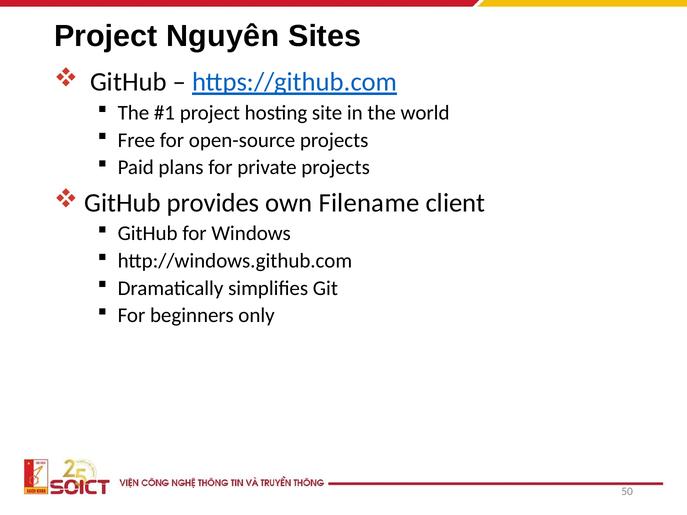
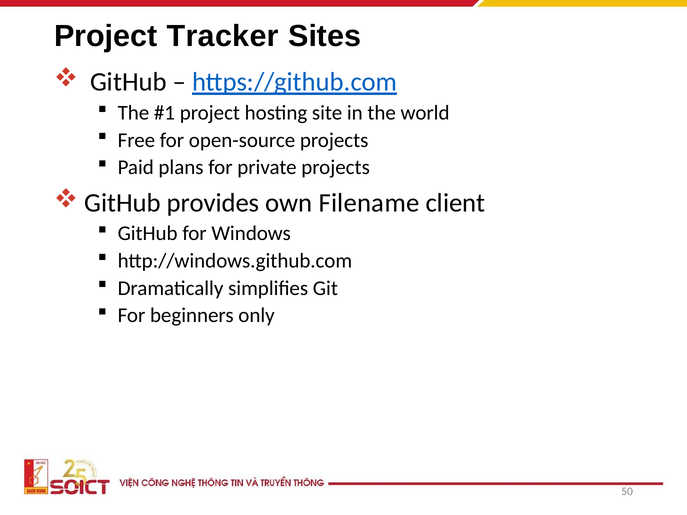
Nguyên: Nguyên -> Tracker
